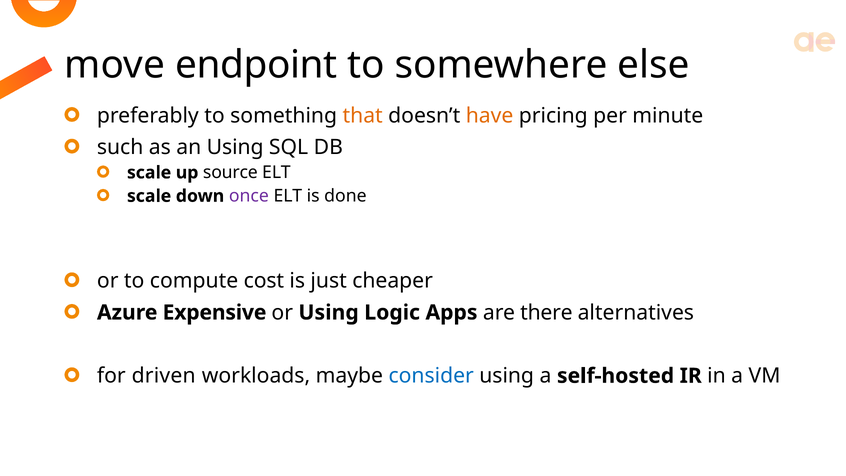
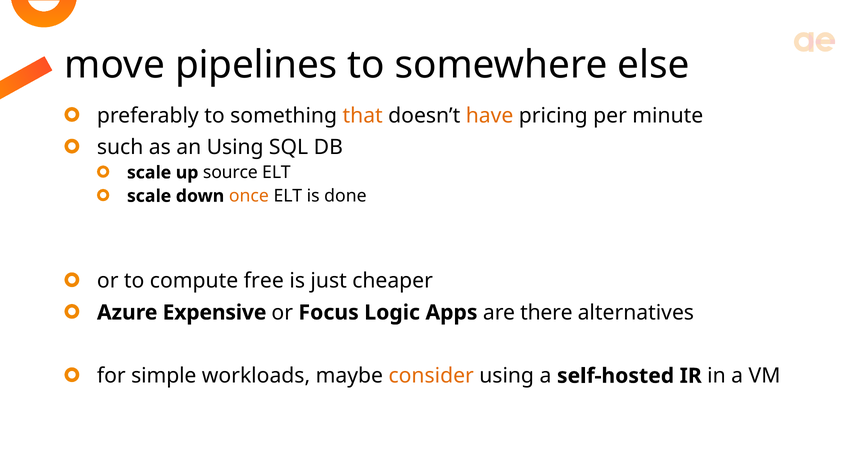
endpoint: endpoint -> pipelines
once colour: purple -> orange
cost: cost -> free
or Using: Using -> Focus
driven: driven -> simple
consider colour: blue -> orange
